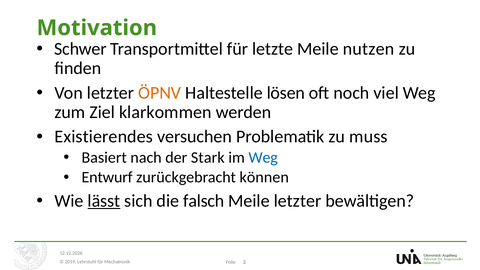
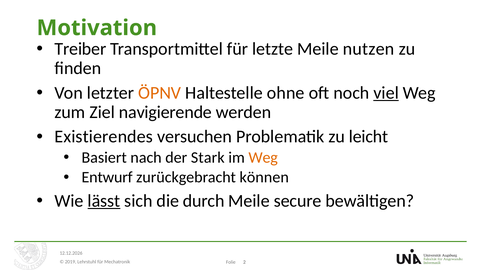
Schwer: Schwer -> Treiber
lösen: lösen -> ohne
viel underline: none -> present
klarkommen: klarkommen -> navigierende
muss: muss -> leicht
Weg at (263, 158) colour: blue -> orange
falsch: falsch -> durch
Meile letzter: letzter -> secure
